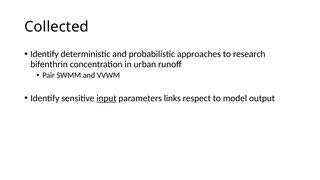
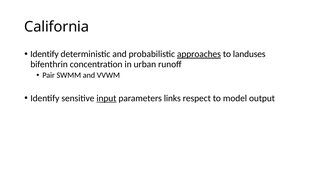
Collected: Collected -> California
approaches underline: none -> present
research: research -> landuses
